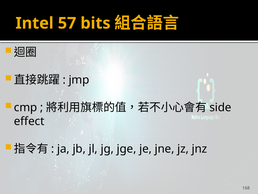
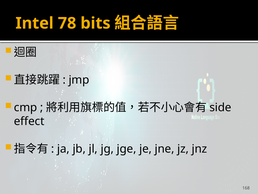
57: 57 -> 78
